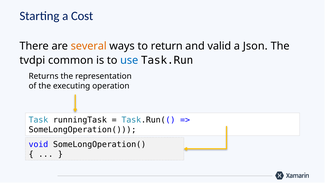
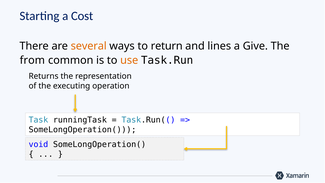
valid: valid -> lines
Json: Json -> Give
tvdpi: tvdpi -> from
use colour: blue -> orange
